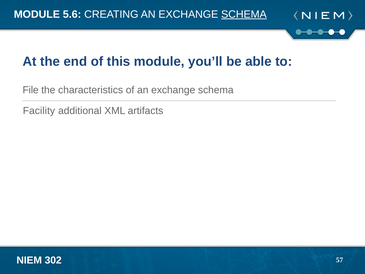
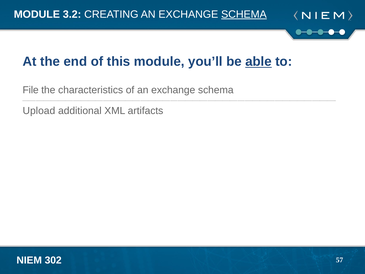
5.6: 5.6 -> 3.2
able underline: none -> present
Facility: Facility -> Upload
